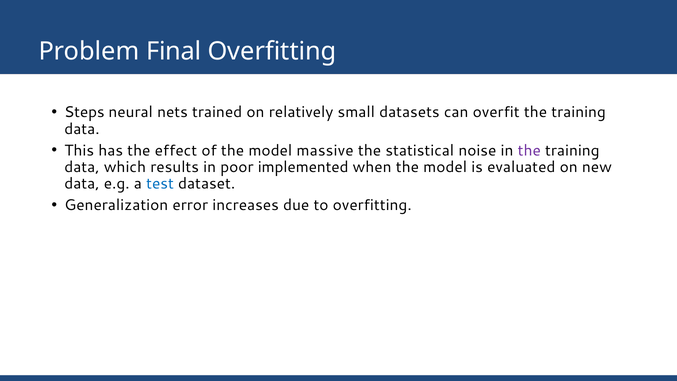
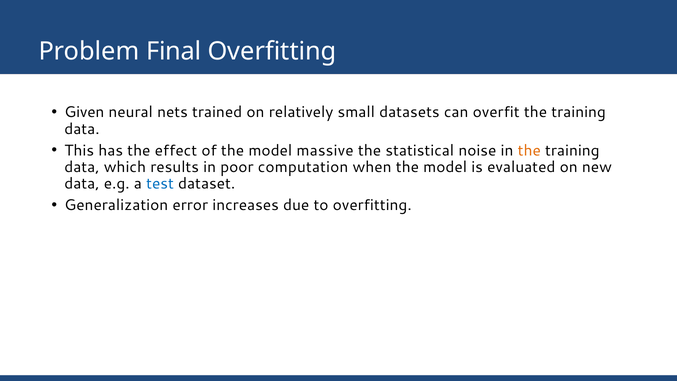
Steps: Steps -> Given
the at (529, 150) colour: purple -> orange
implemented: implemented -> computation
